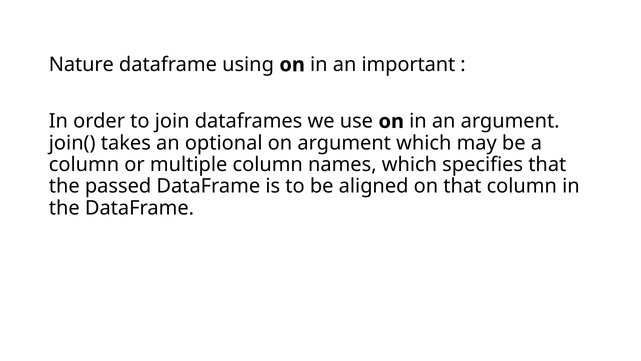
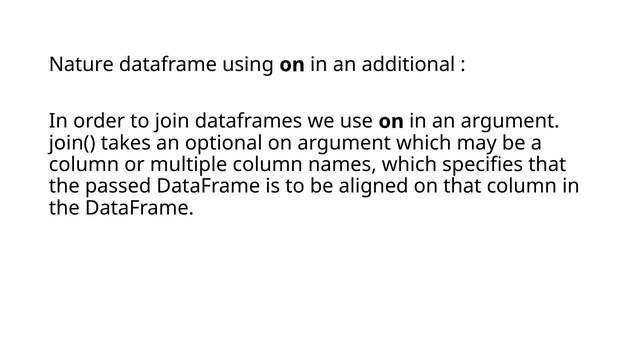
important: important -> additional
